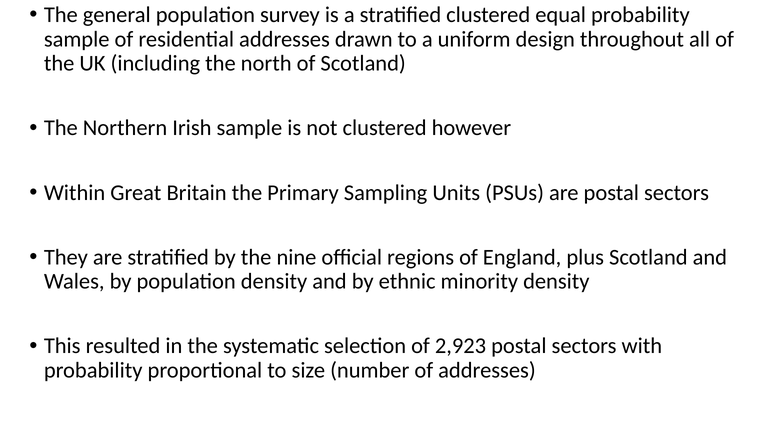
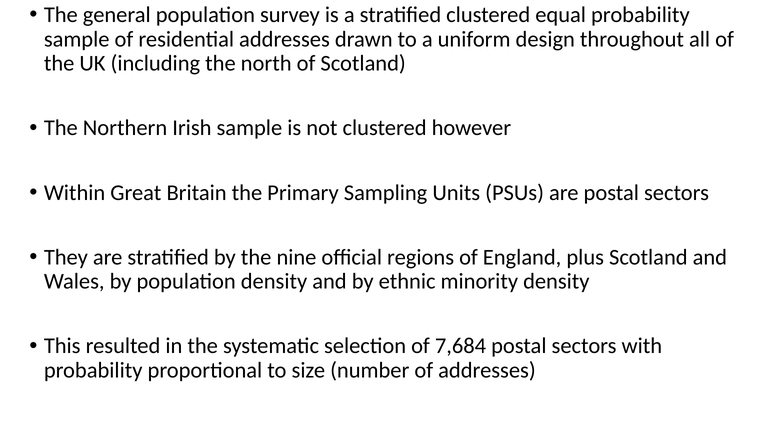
2,923: 2,923 -> 7,684
